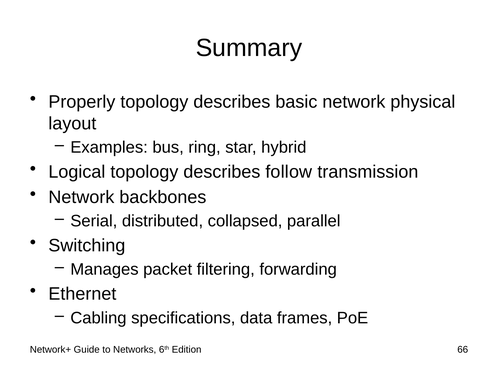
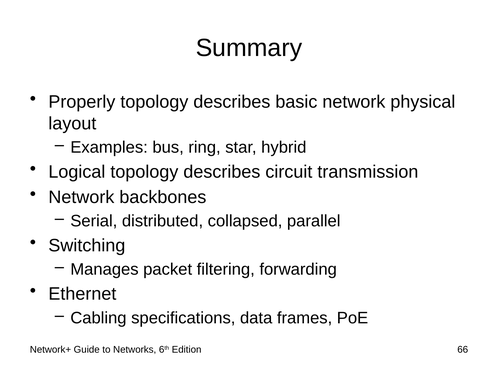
follow: follow -> circuit
